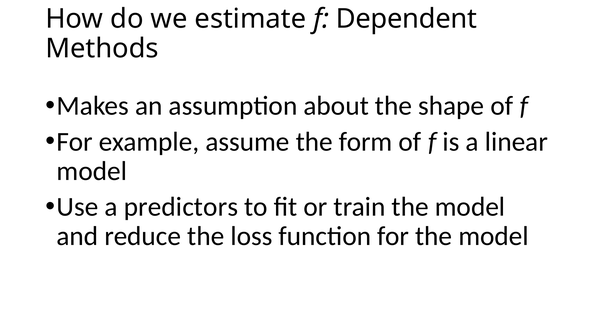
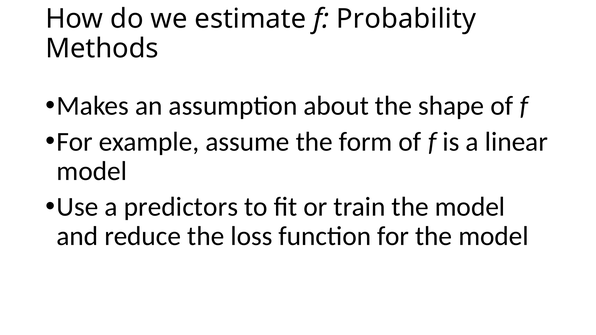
Dependent: Dependent -> Probability
